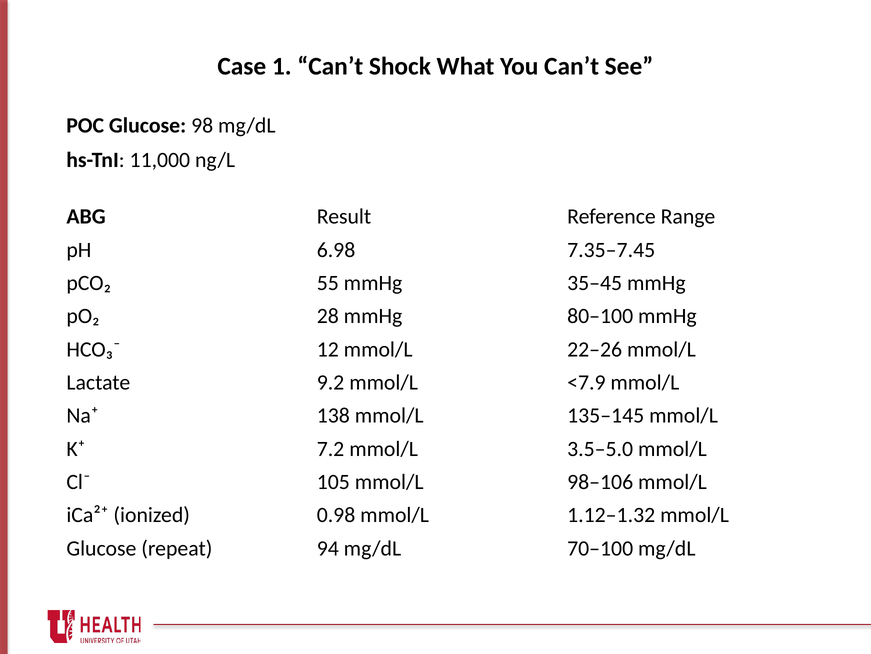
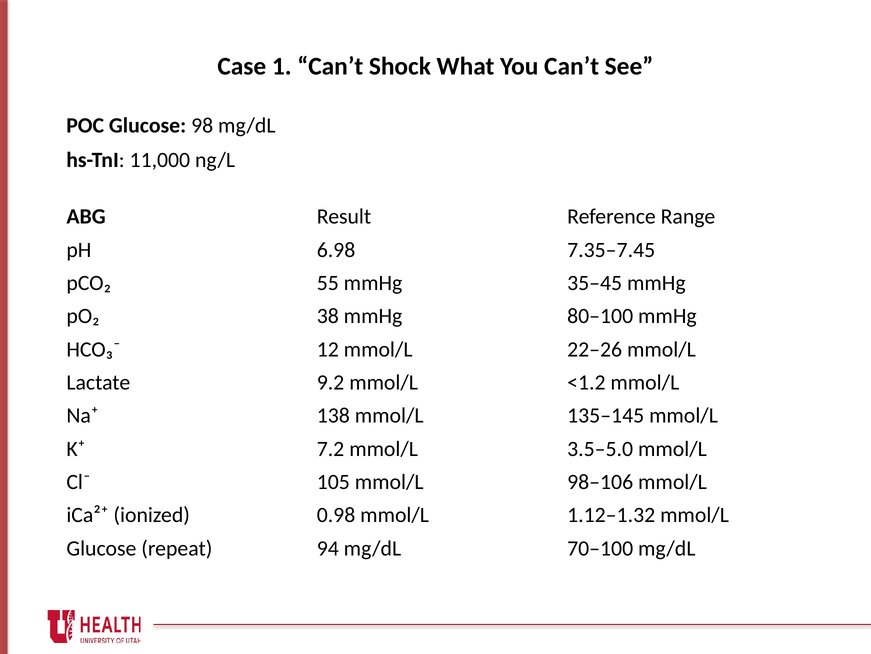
28: 28 -> 38
<7.9: <7.9 -> <1.2
